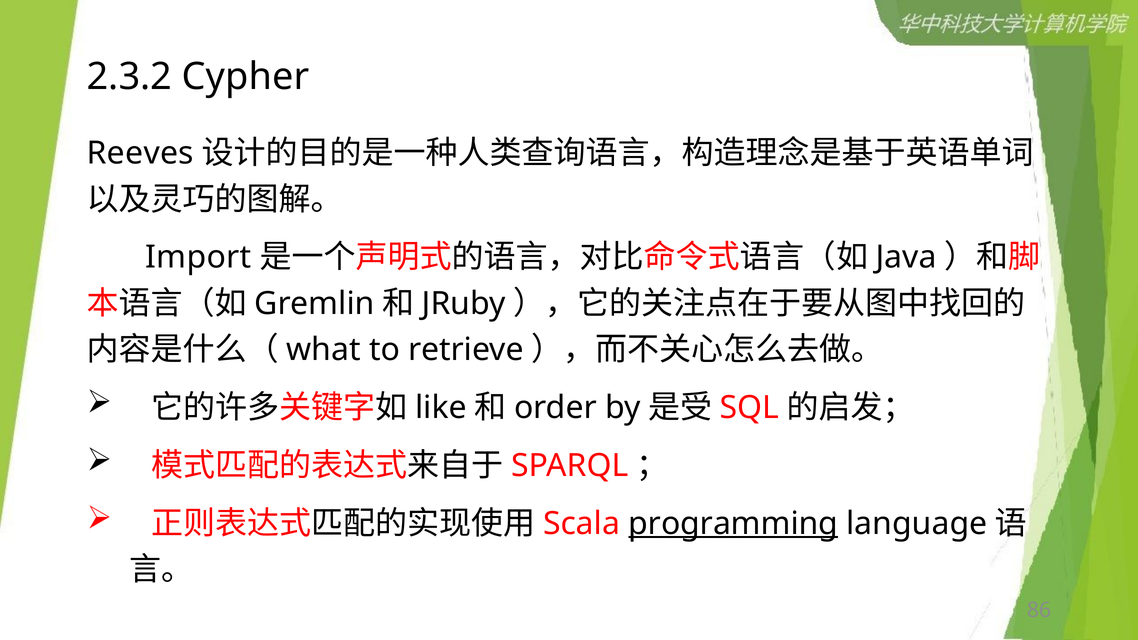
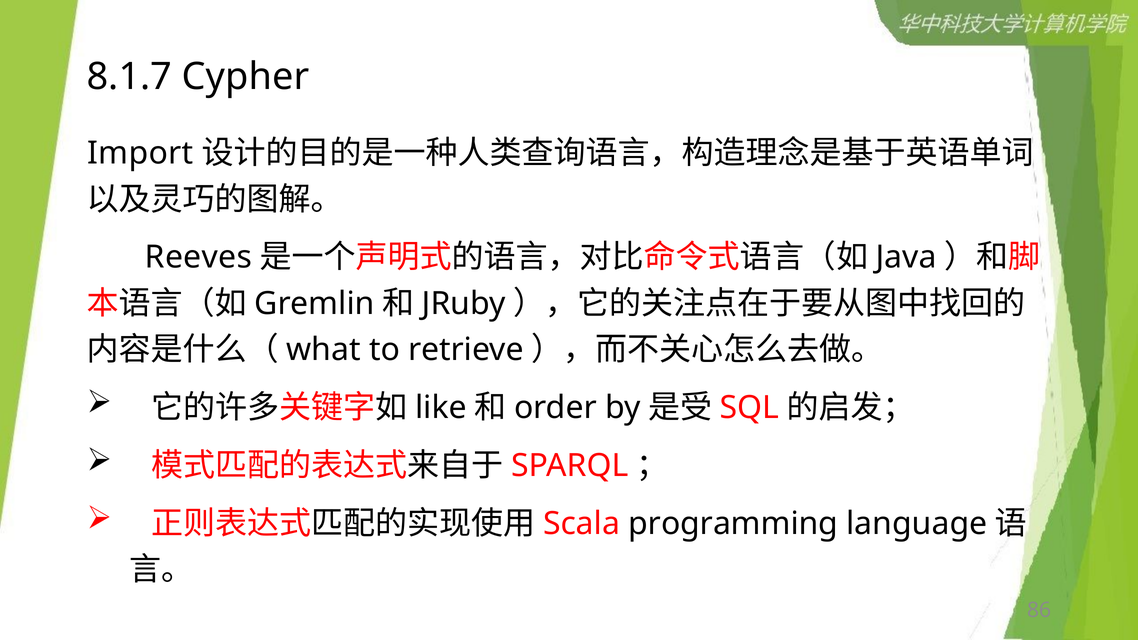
2.3.2: 2.3.2 -> 8.1.7
Reeves: Reeves -> Import
Import: Import -> Reeves
programming underline: present -> none
